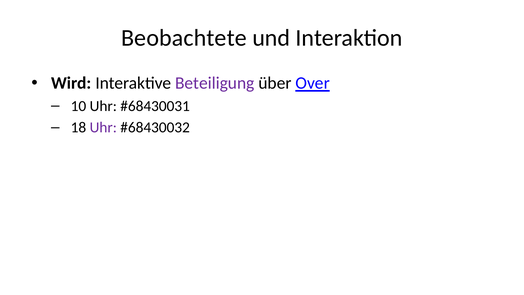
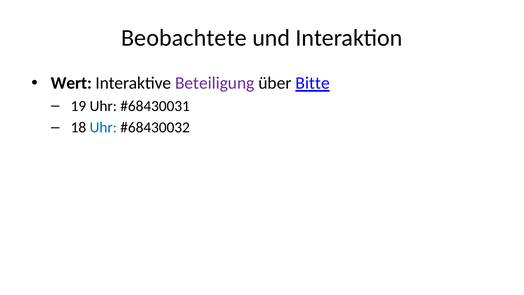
Wird: Wird -> Wert
Over: Over -> Bitte
10: 10 -> 19
Uhr at (103, 127) colour: purple -> blue
